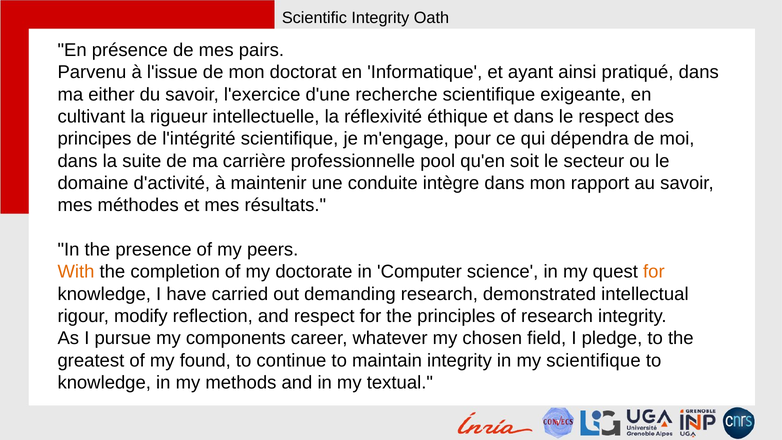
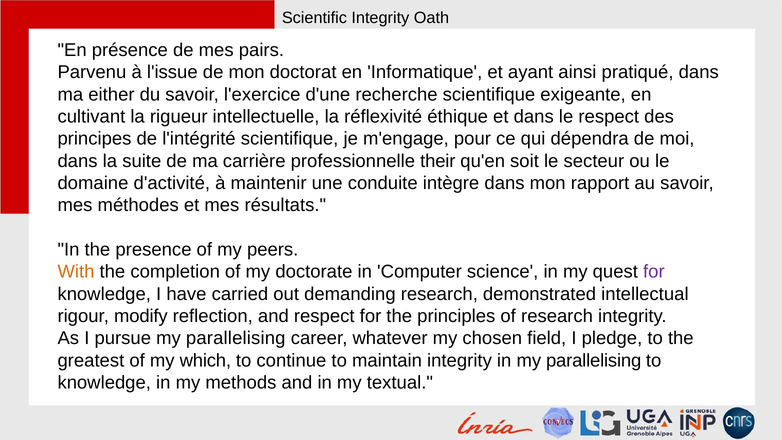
pool: pool -> their
for at (654, 272) colour: orange -> purple
pursue my components: components -> parallelising
found: found -> which
in my scientifique: scientifique -> parallelising
